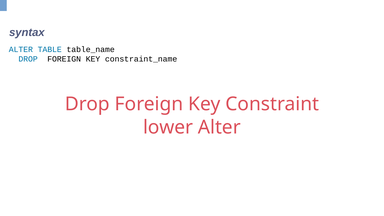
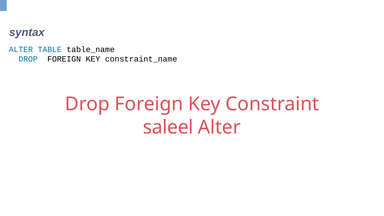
lower: lower -> saleel
